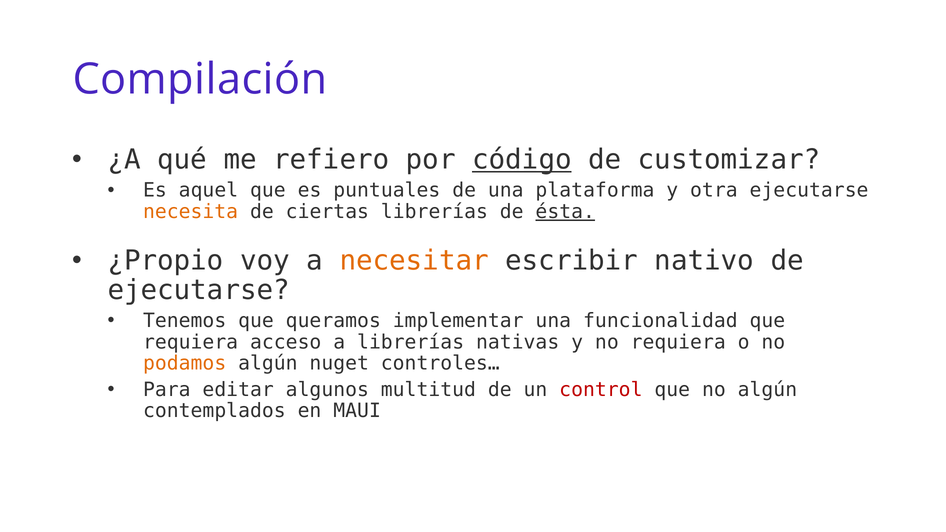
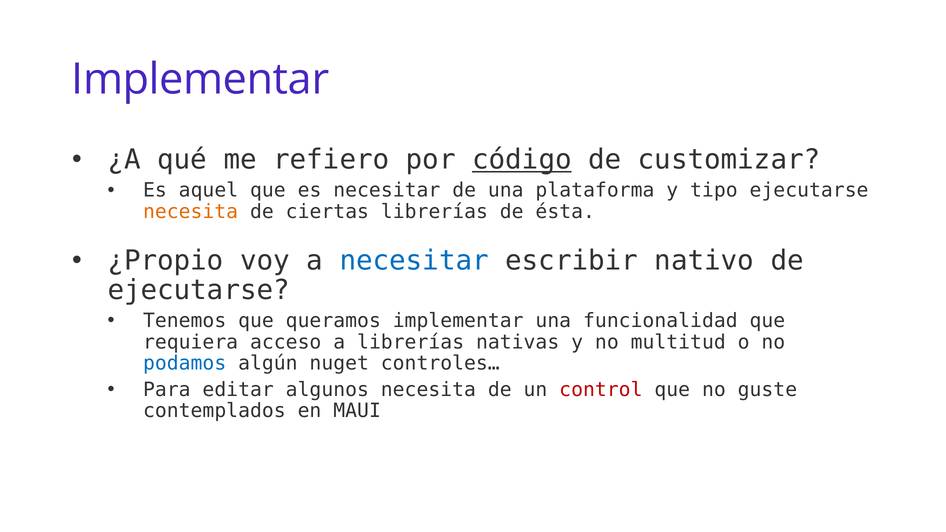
Compilación at (200, 79): Compilación -> Implementar
es puntuales: puntuales -> necesitar
otra: otra -> tipo
ésta underline: present -> none
necesitar at (414, 261) colour: orange -> blue
no requiera: requiera -> multitud
podamos colour: orange -> blue
algunos multitud: multitud -> necesita
no algún: algún -> guste
